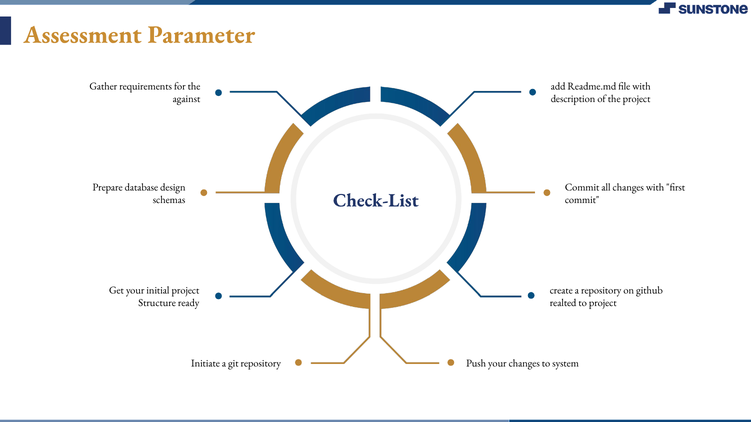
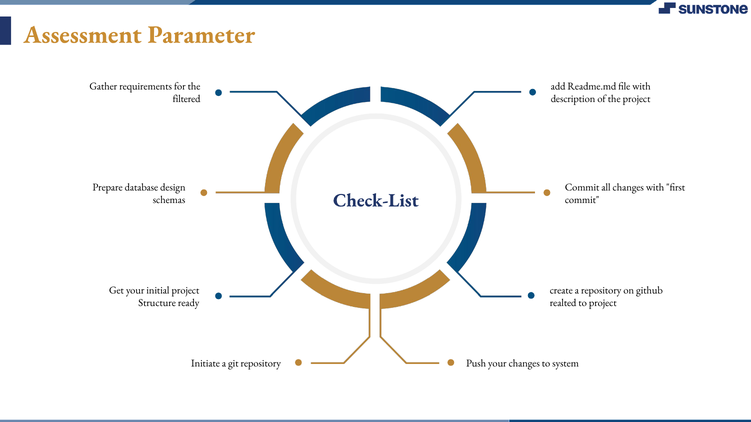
against: against -> filtered
